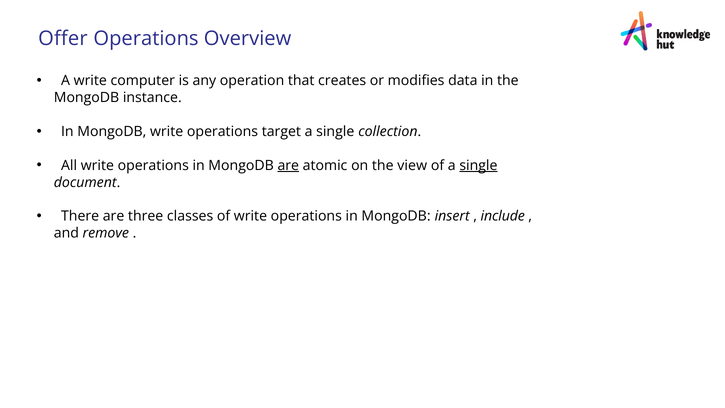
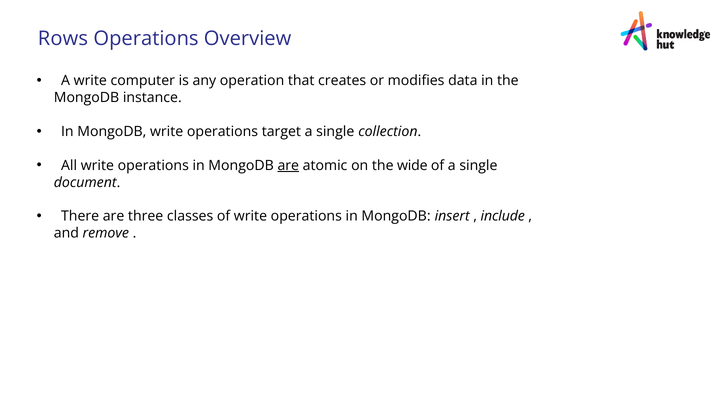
Offer: Offer -> Rows
view: view -> wide
single at (478, 165) underline: present -> none
